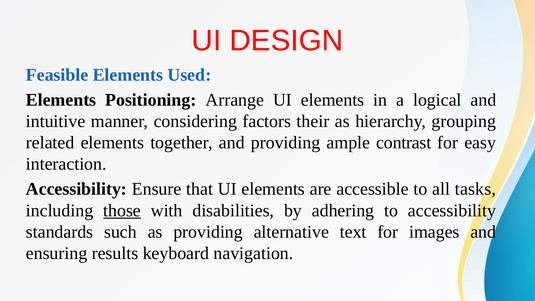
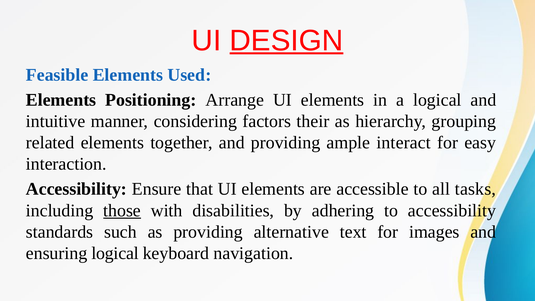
DESIGN underline: none -> present
contrast: contrast -> interact
ensuring results: results -> logical
